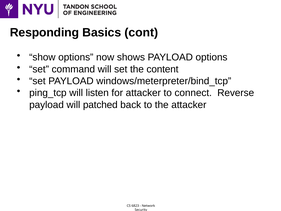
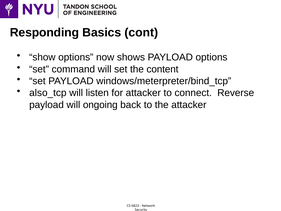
ping_tcp: ping_tcp -> also_tcp
patched: patched -> ongoing
